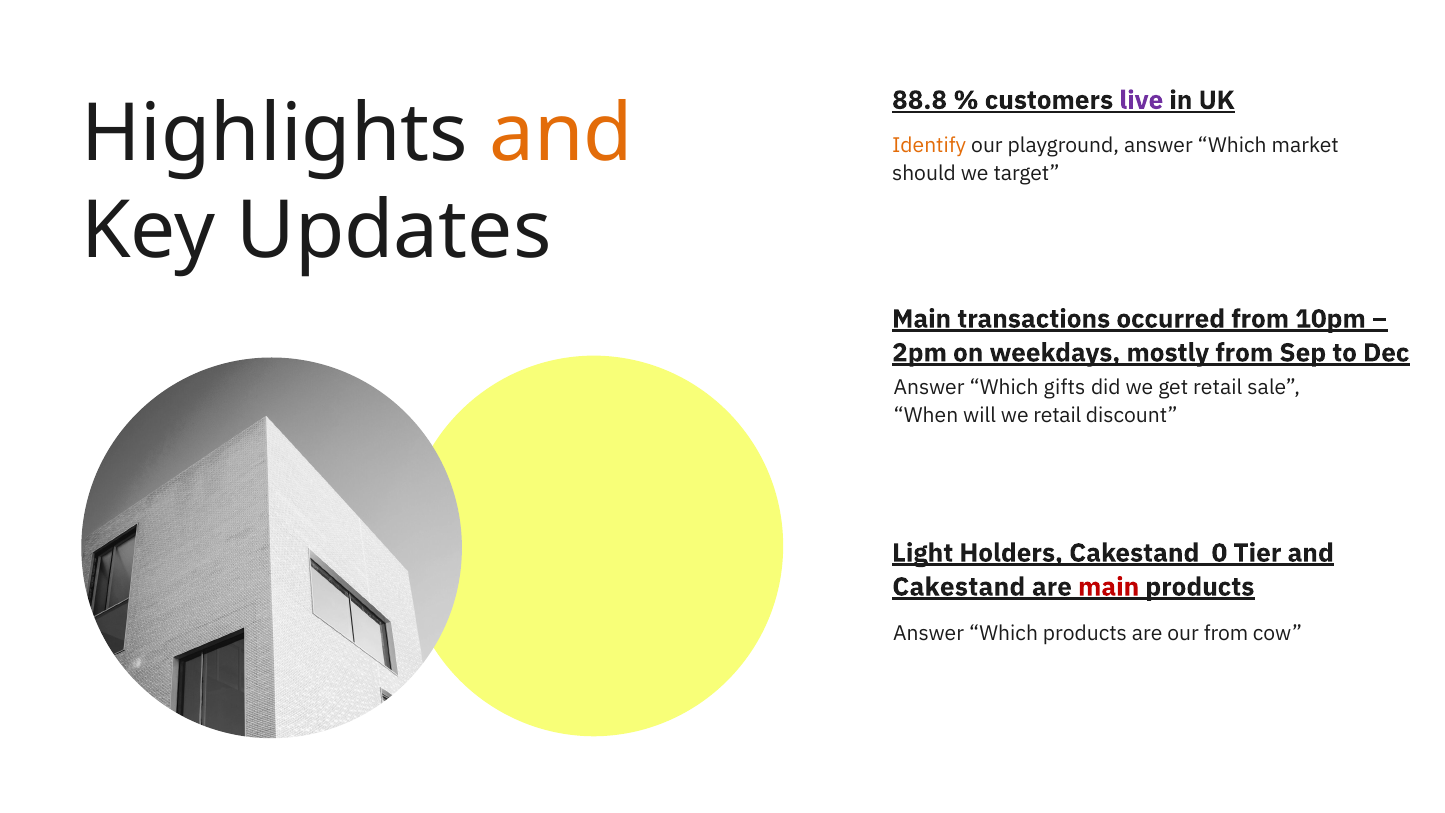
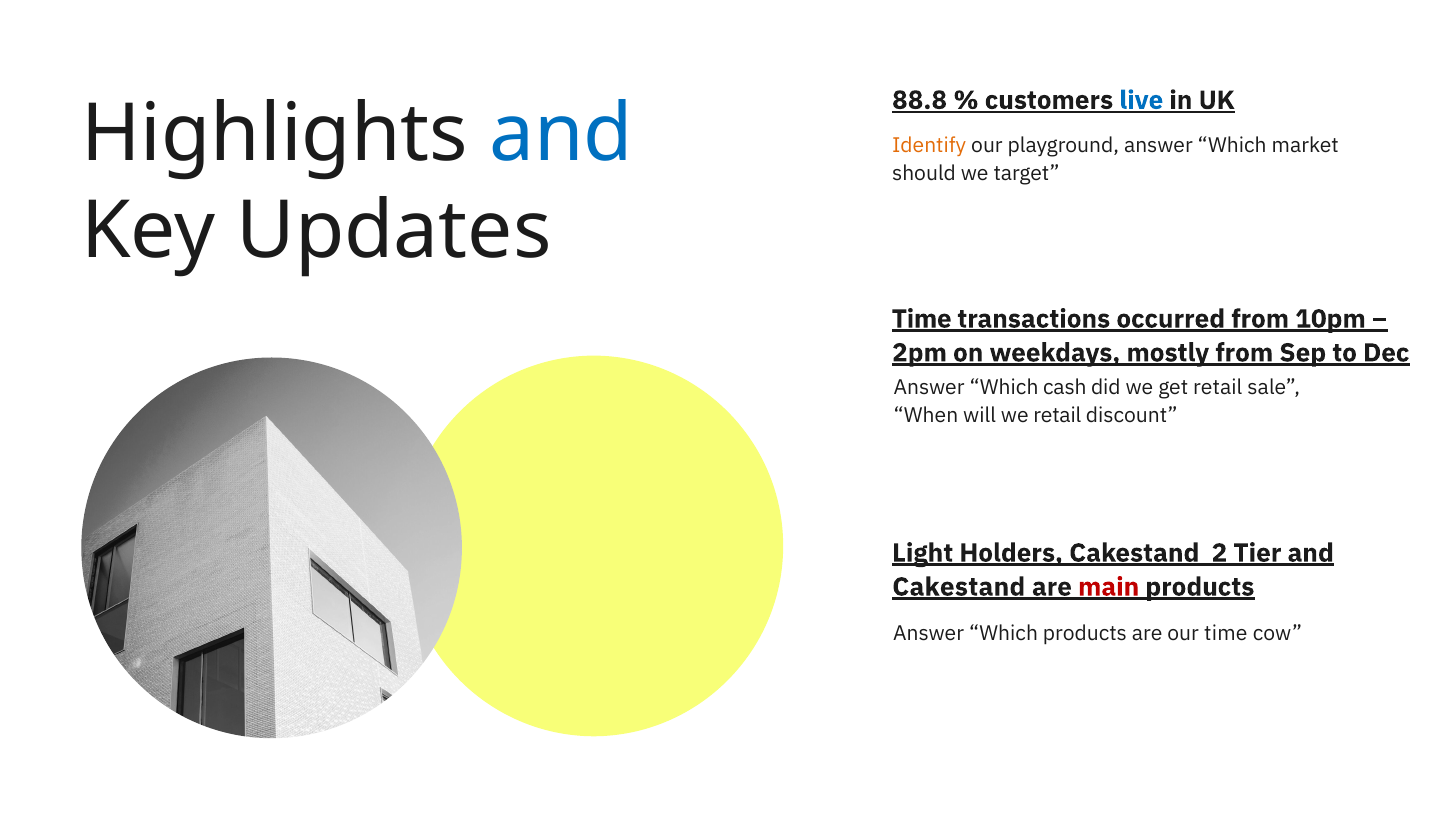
live colour: purple -> blue
and at (561, 134) colour: orange -> blue
Main at (922, 319): Main -> Time
gifts: gifts -> cash
0: 0 -> 2
our from: from -> time
